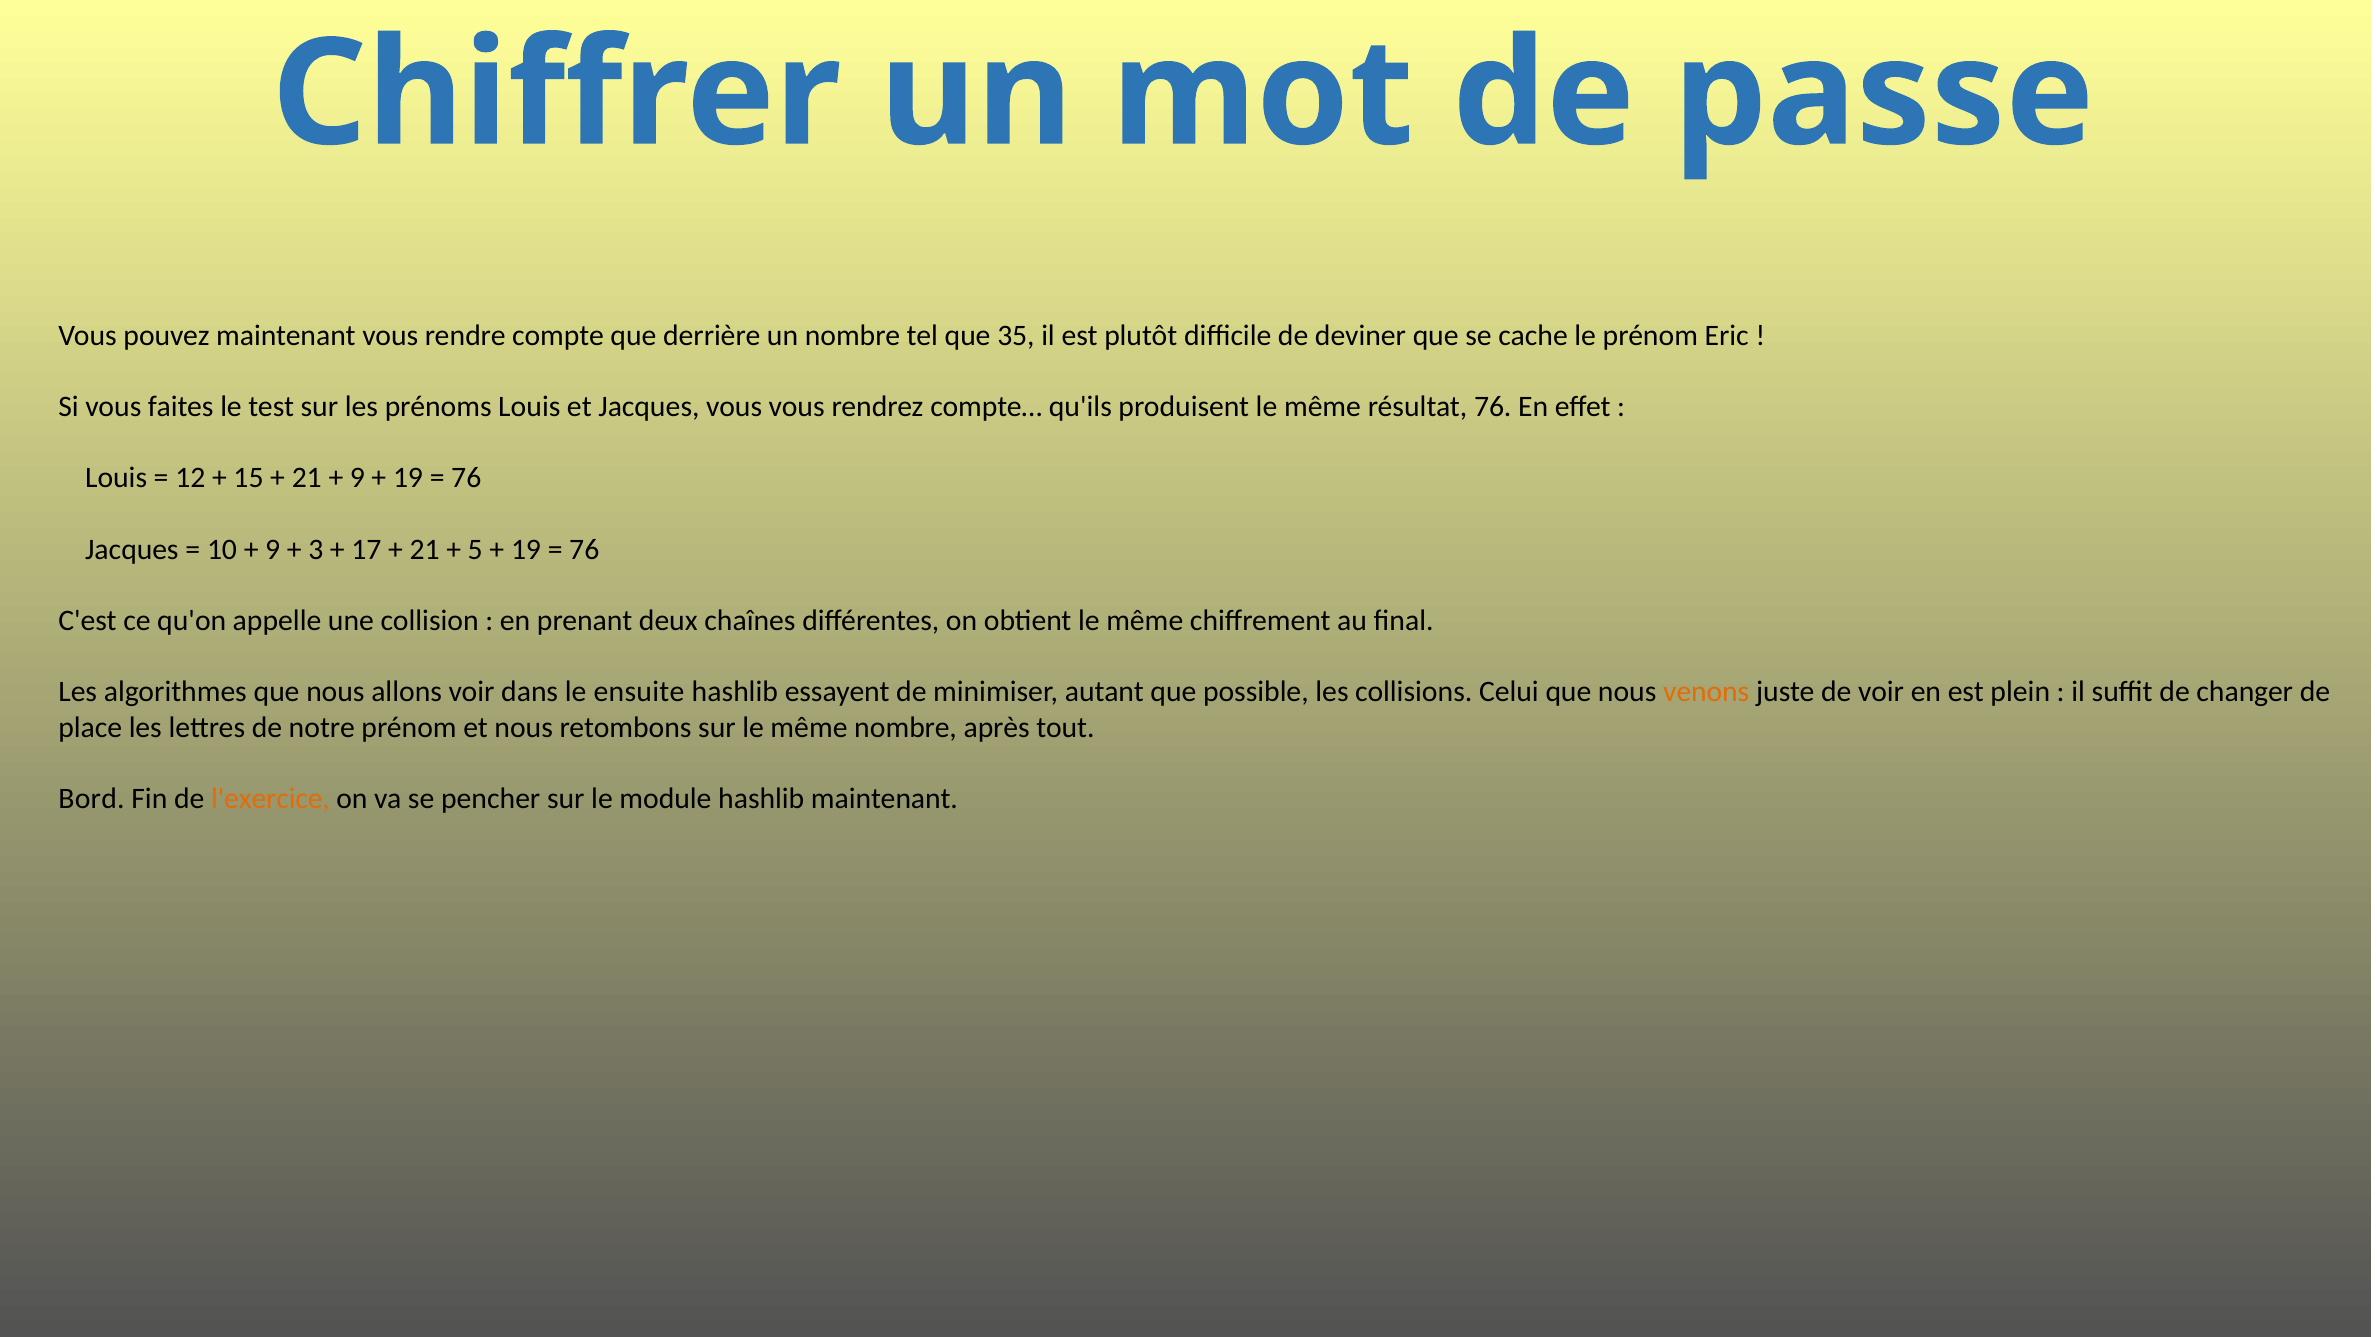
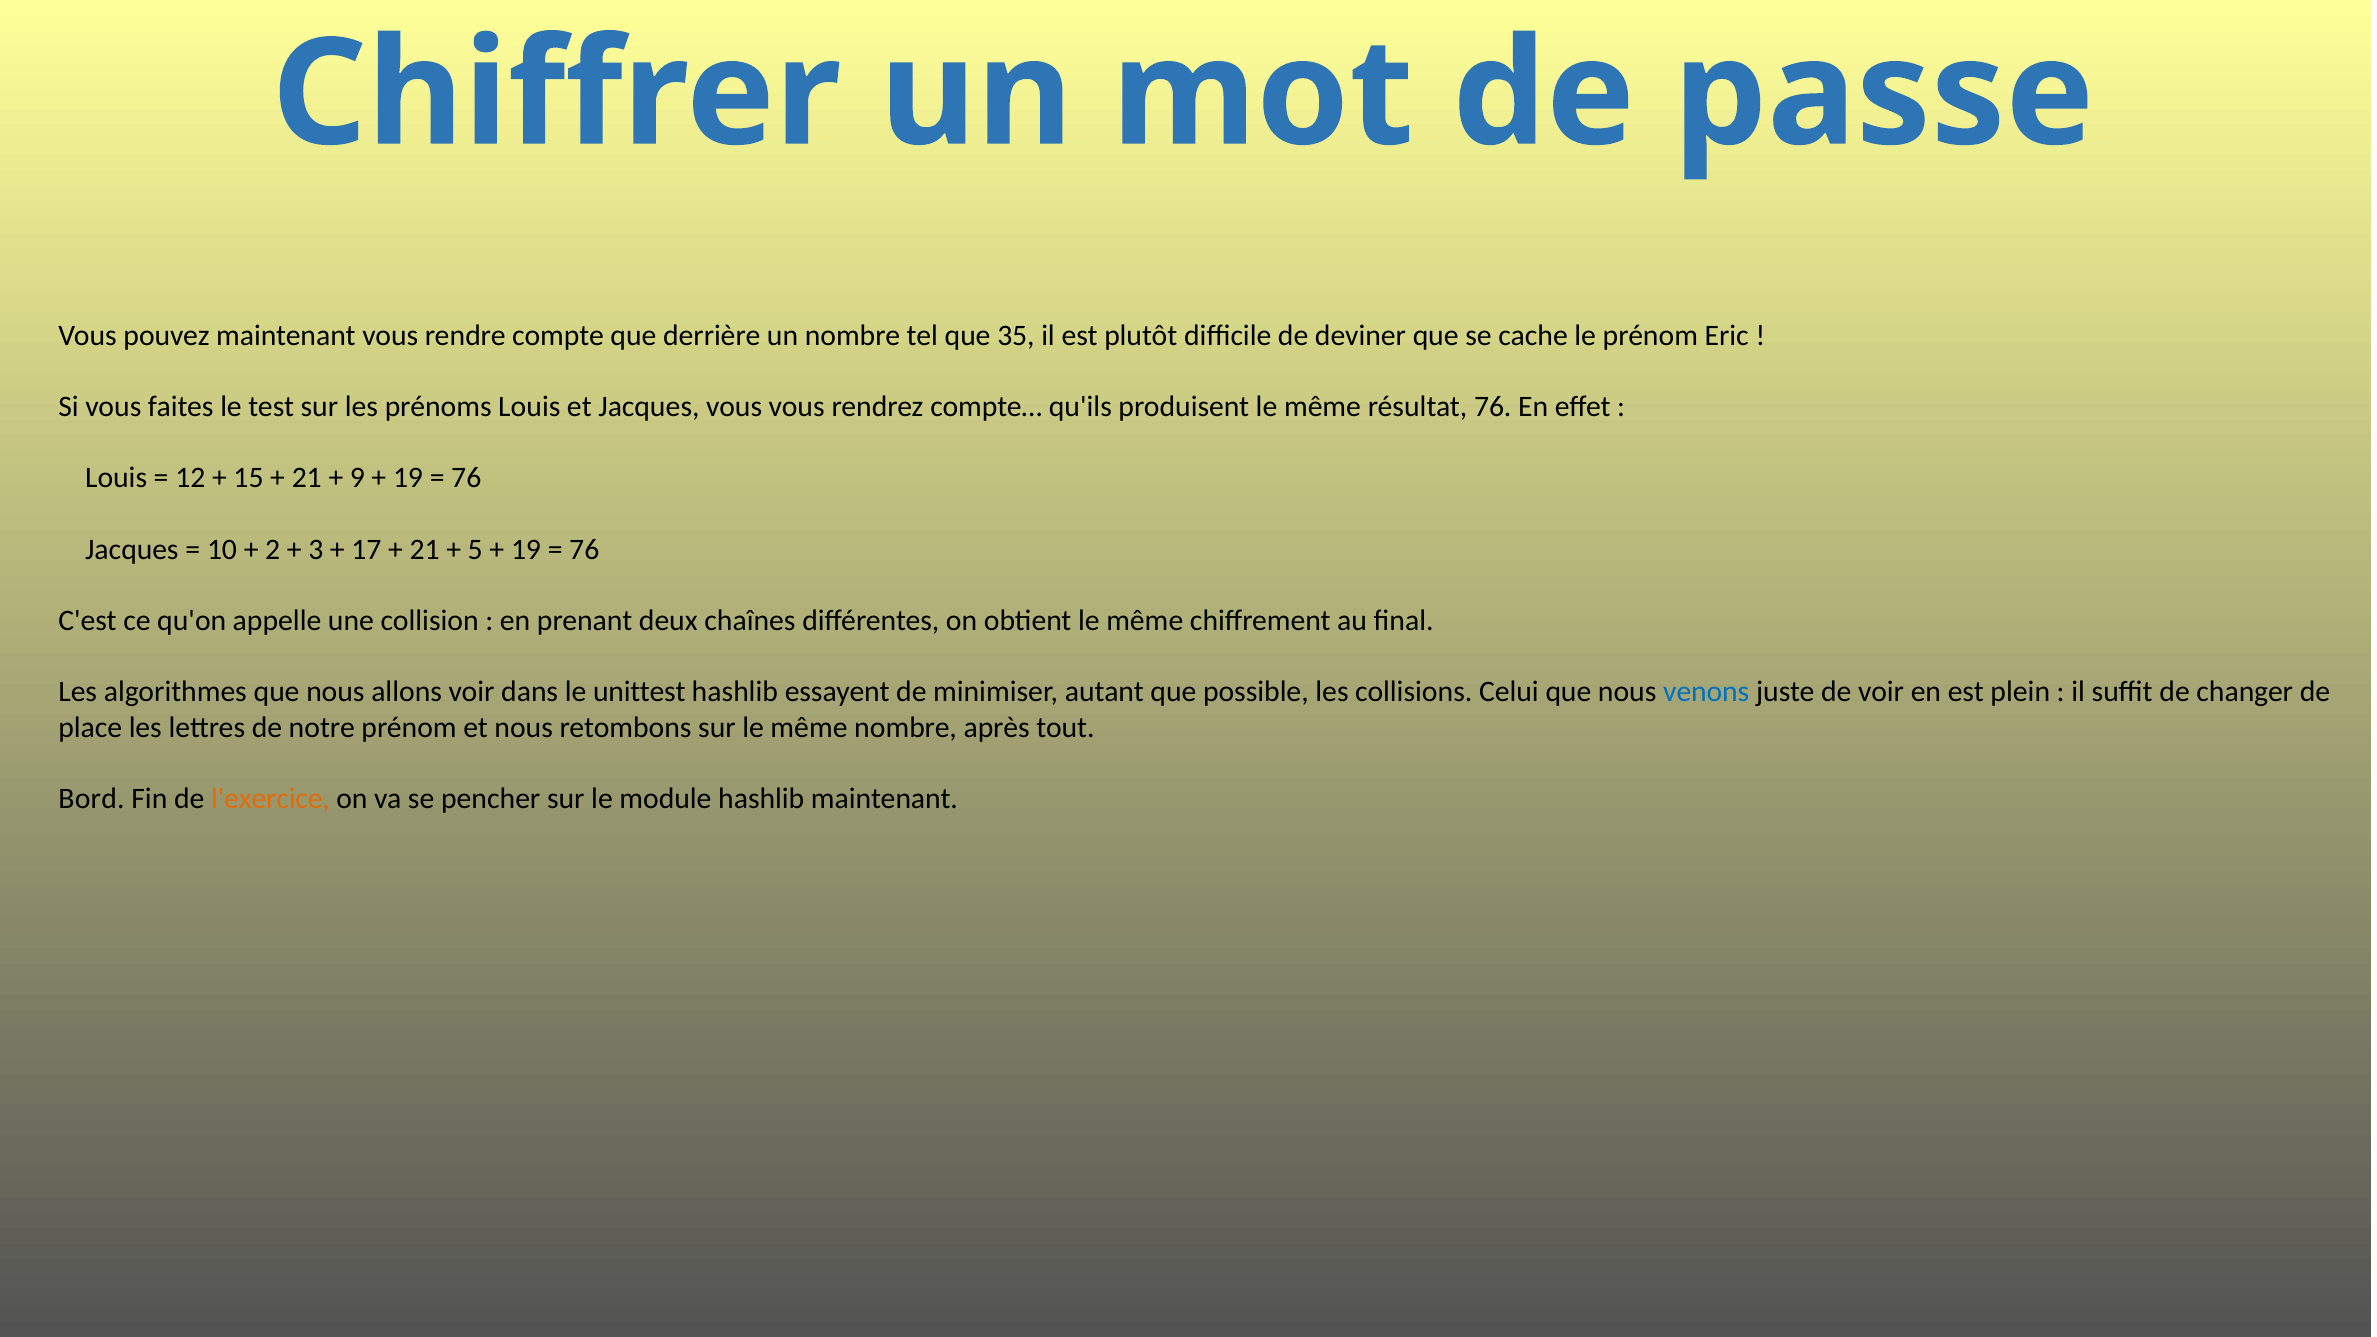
9 at (273, 550): 9 -> 2
ensuite: ensuite -> unittest
venons colour: orange -> blue
